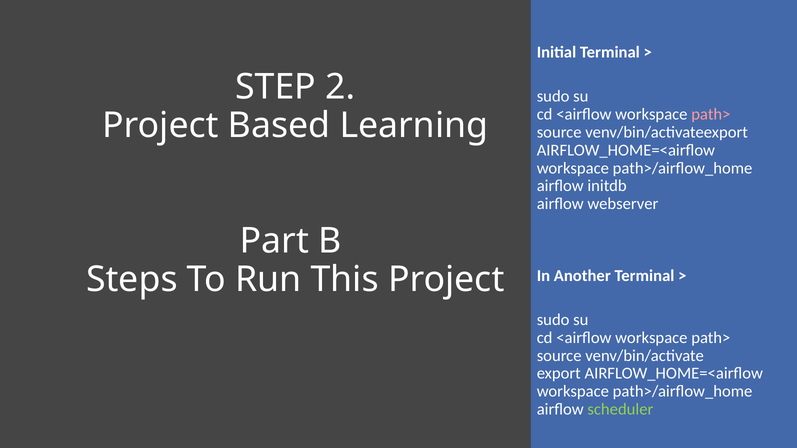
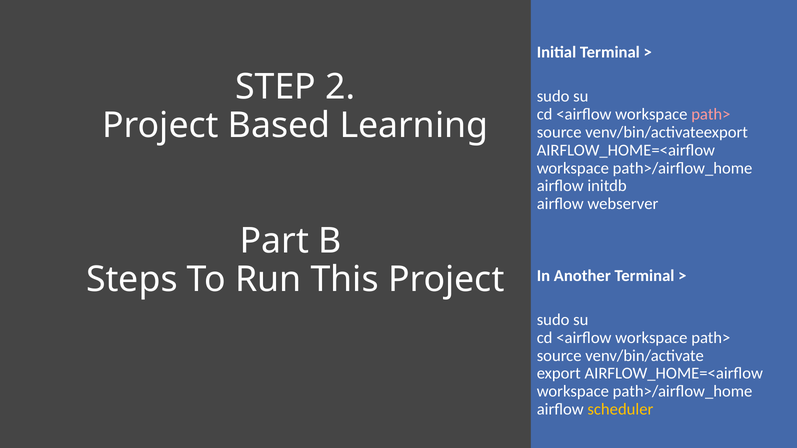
scheduler colour: light green -> yellow
